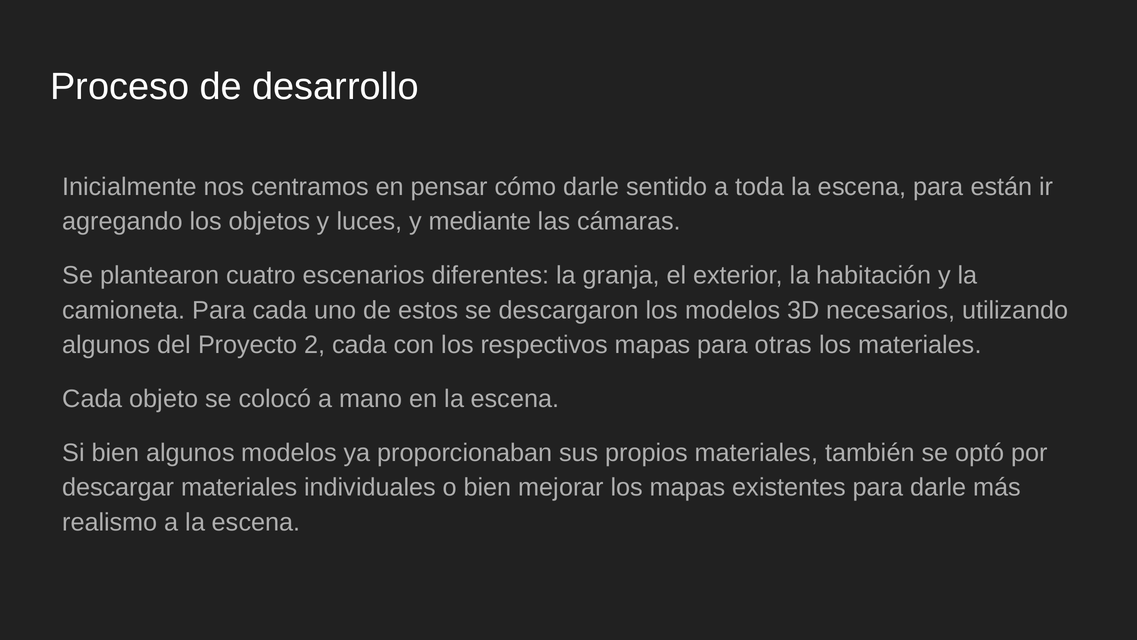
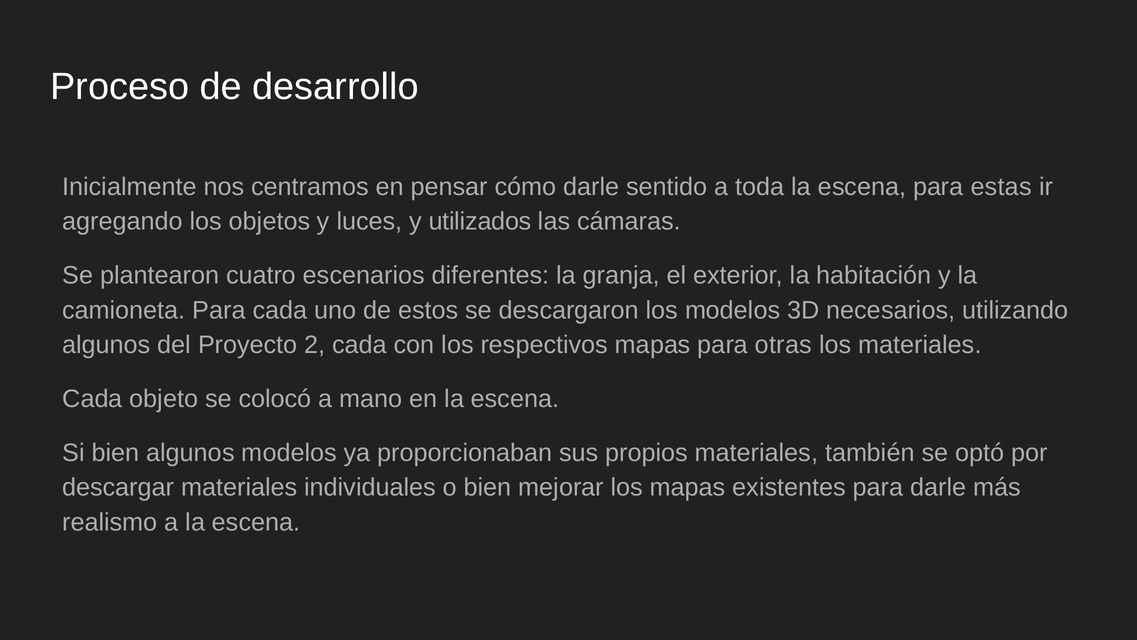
están: están -> estas
mediante: mediante -> utilizados
